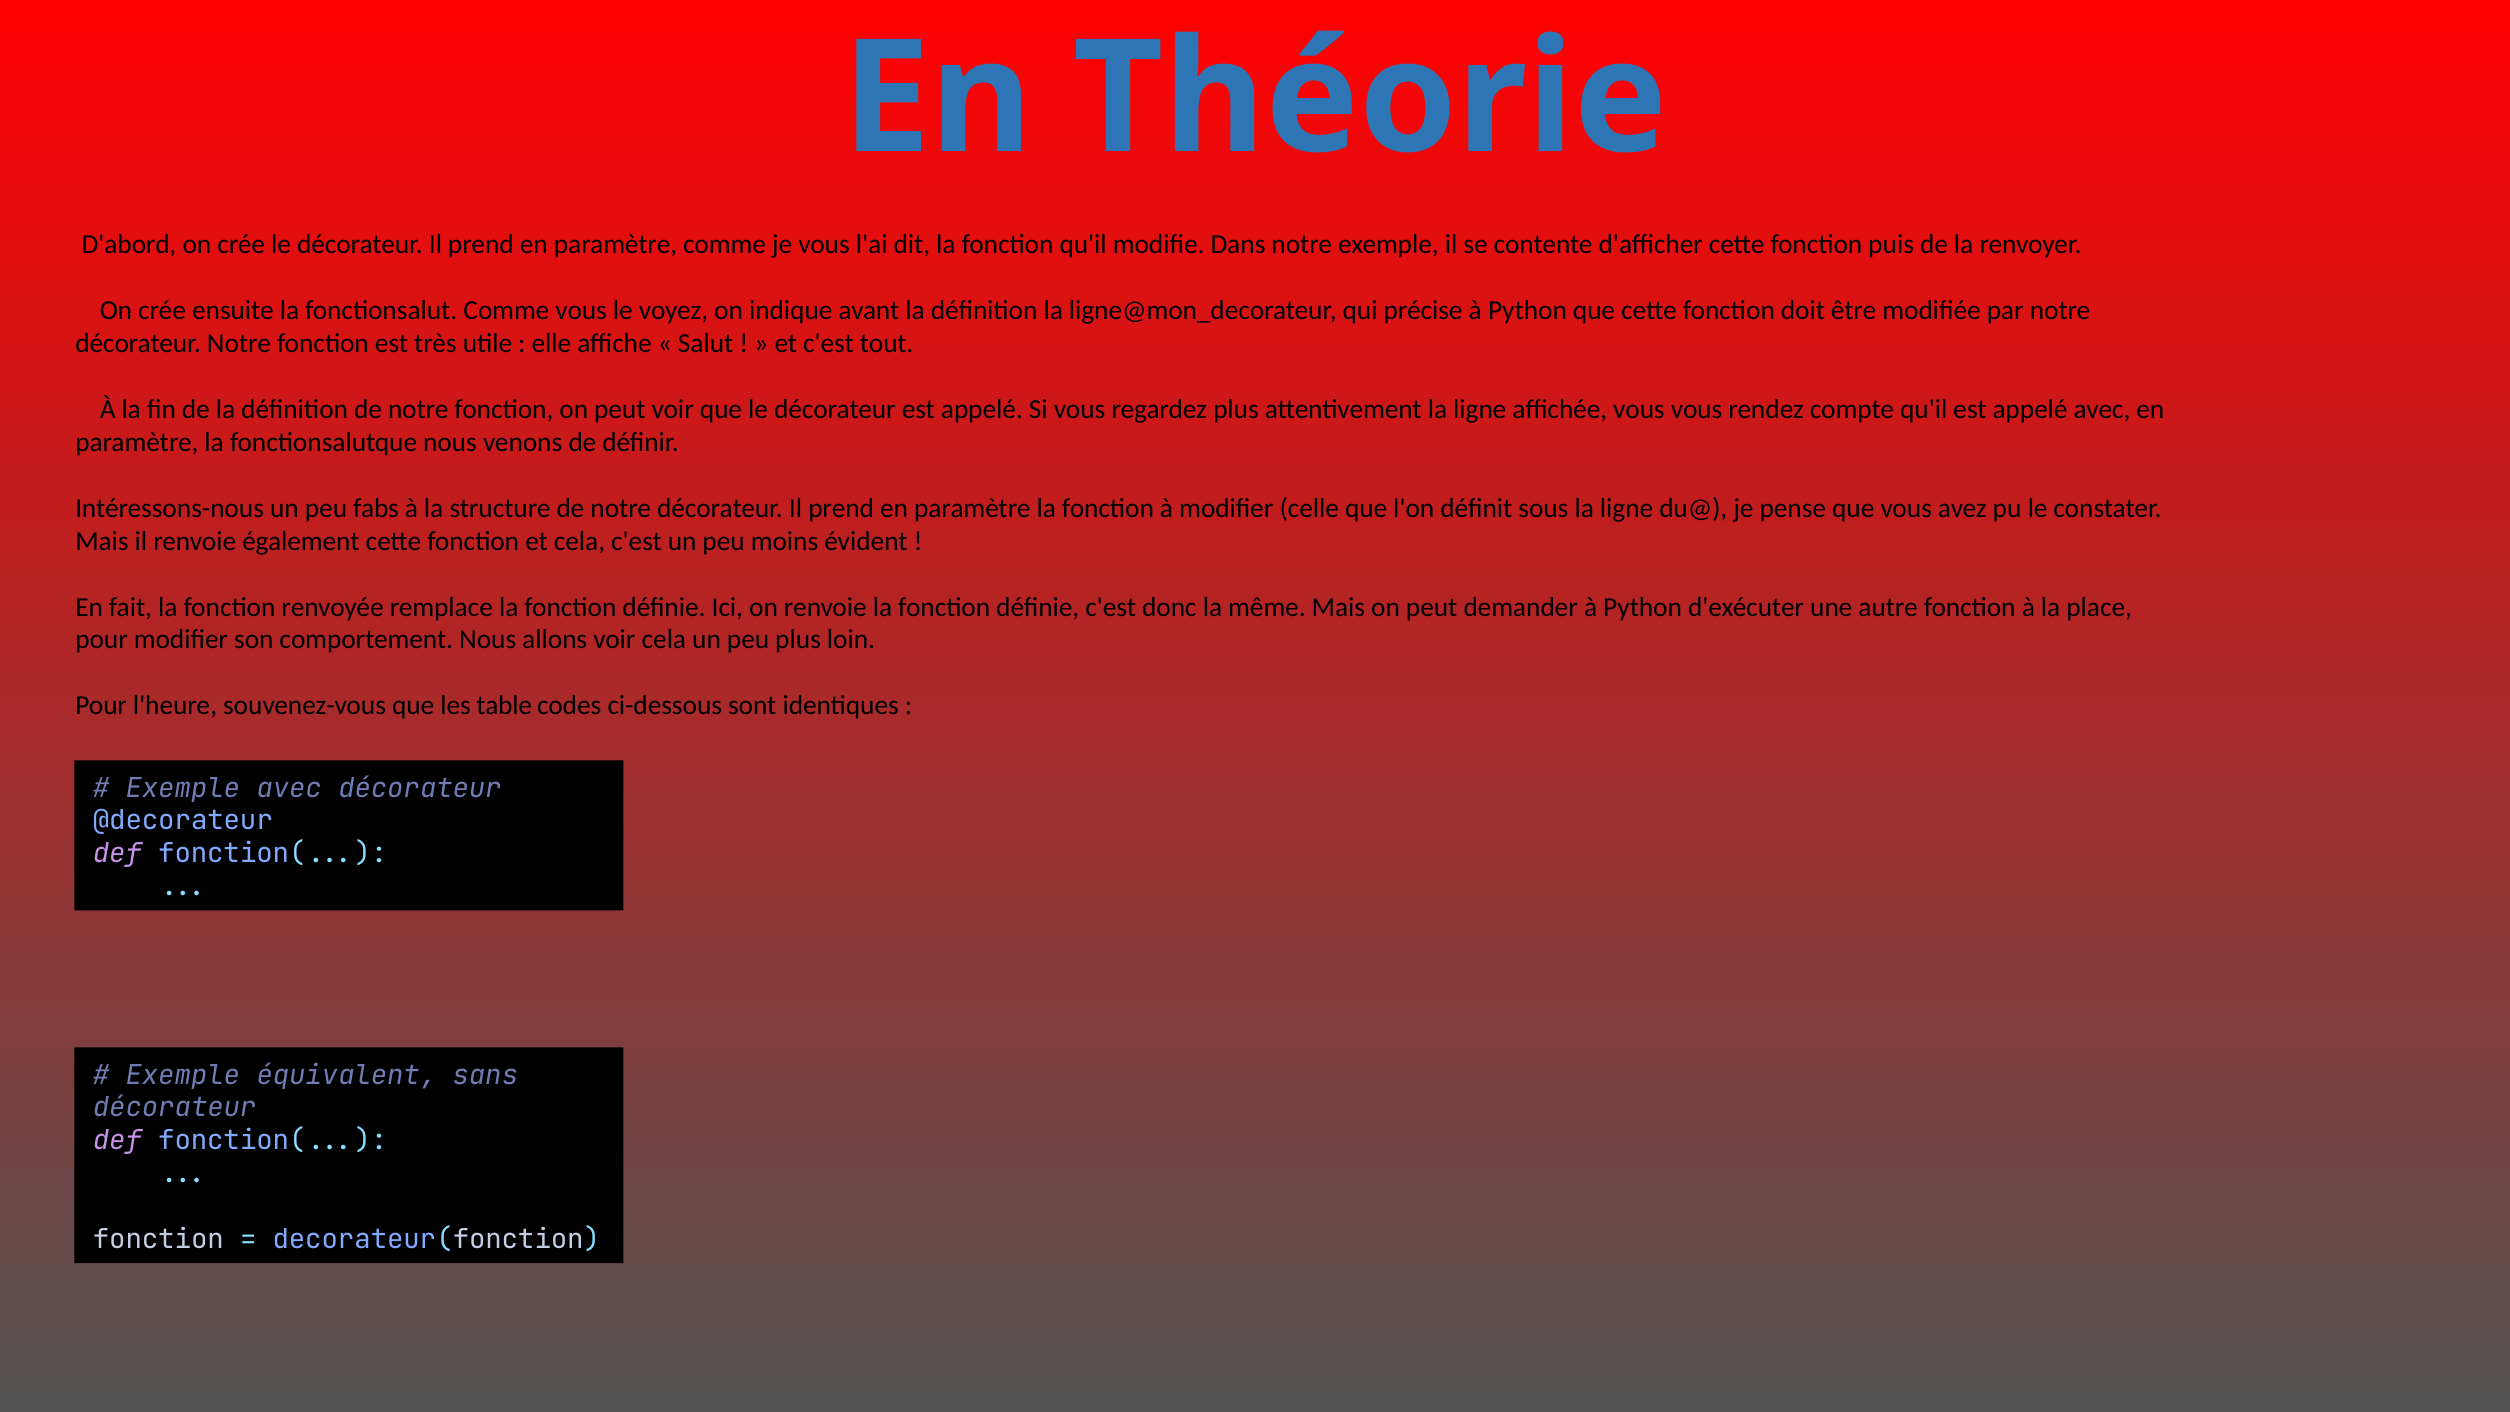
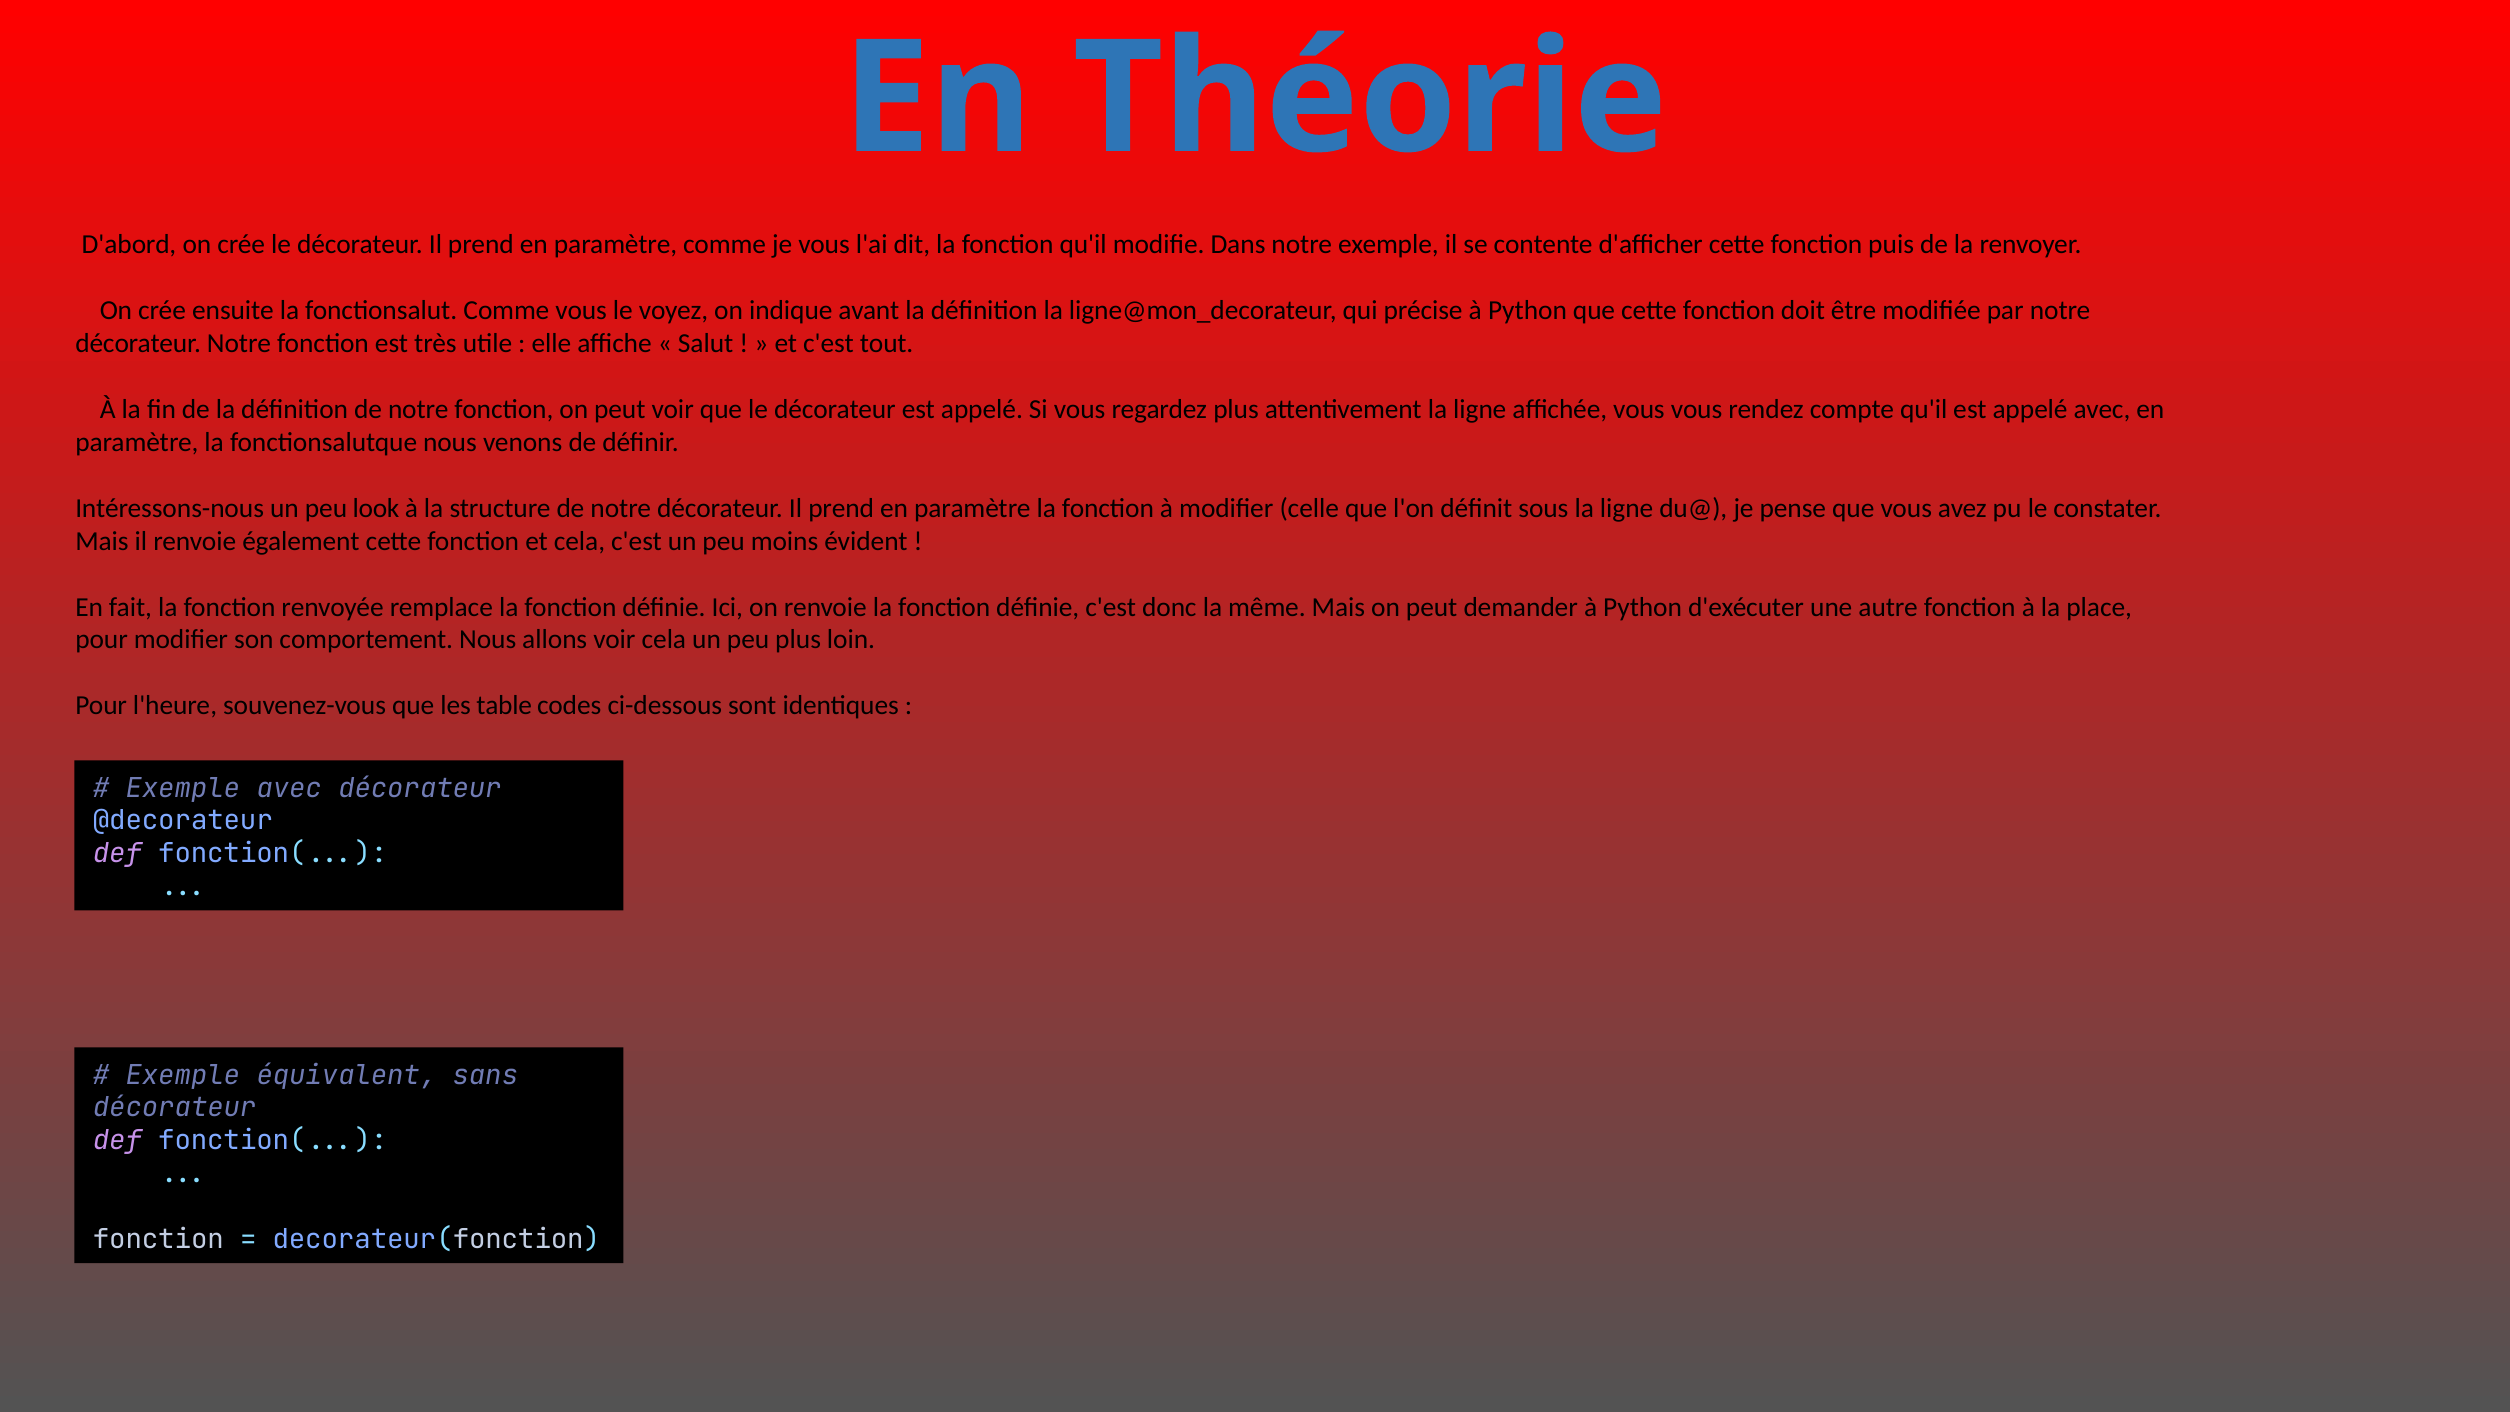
fabs: fabs -> look
